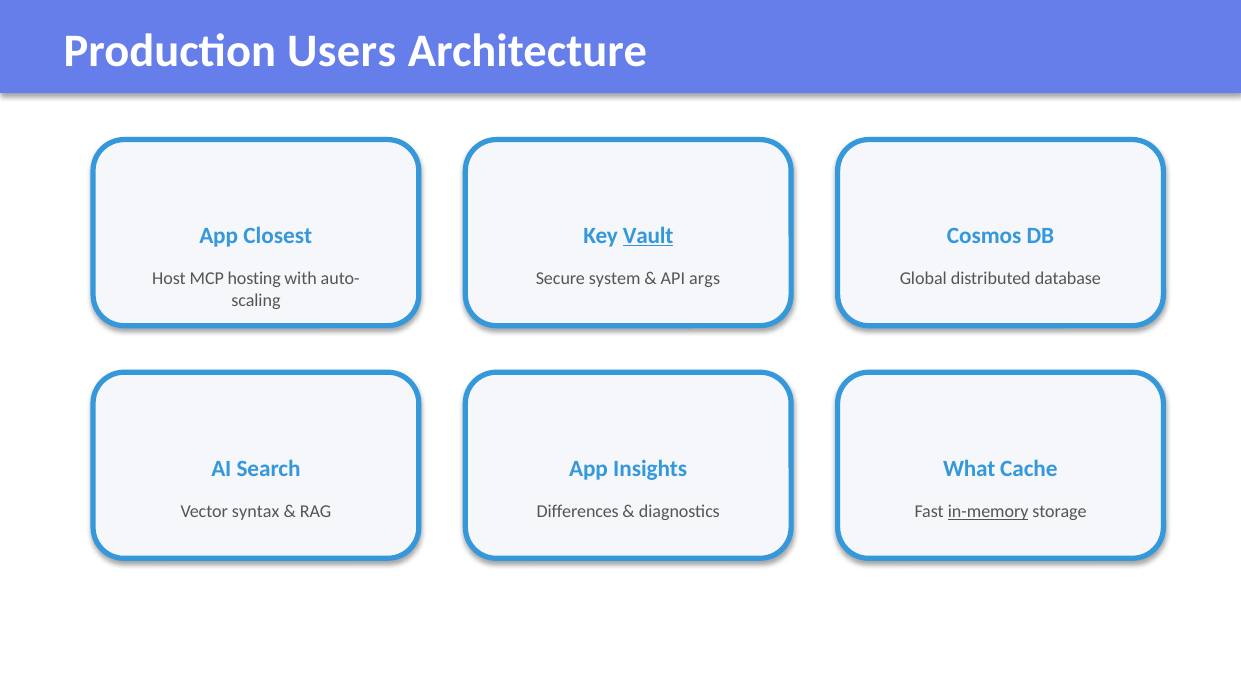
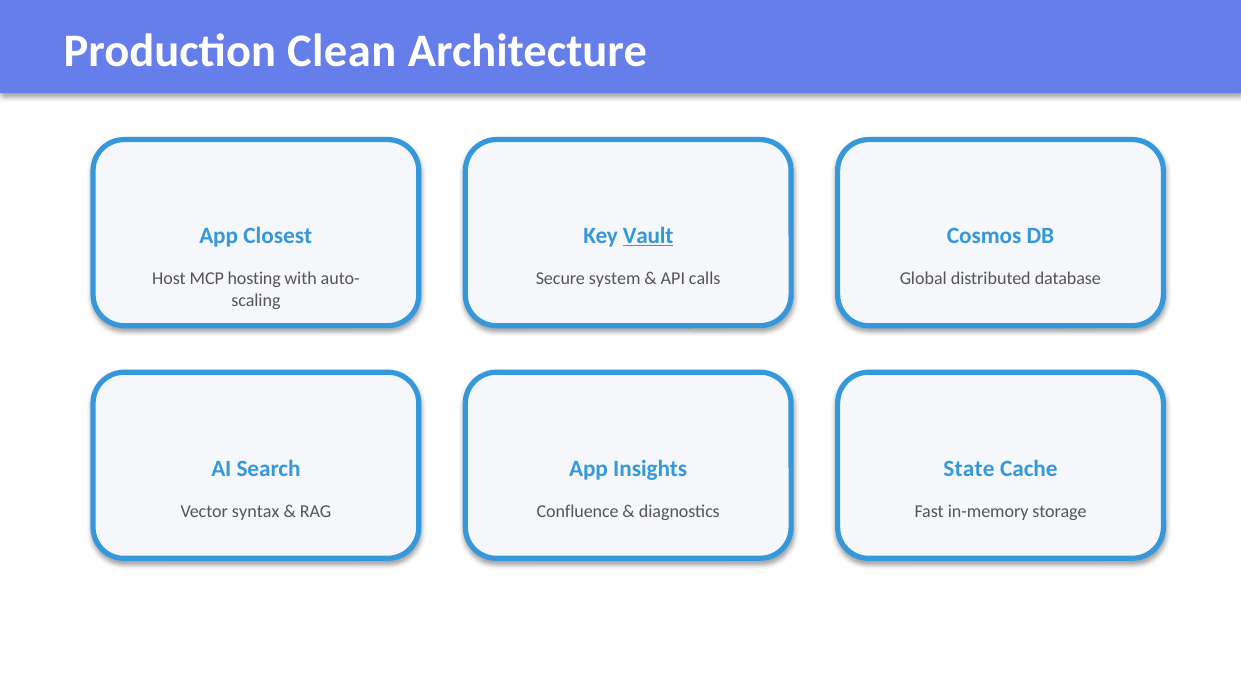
Users: Users -> Clean
args: args -> calls
What: What -> State
Differences: Differences -> Confluence
in-memory underline: present -> none
